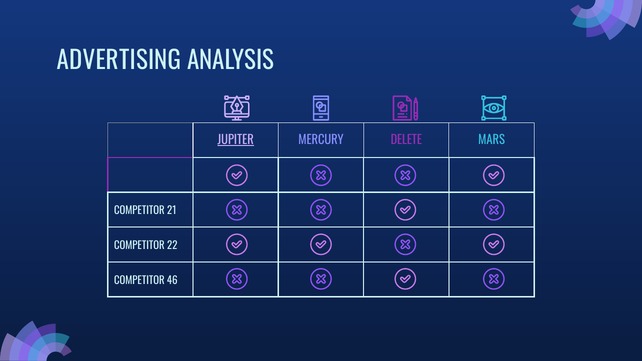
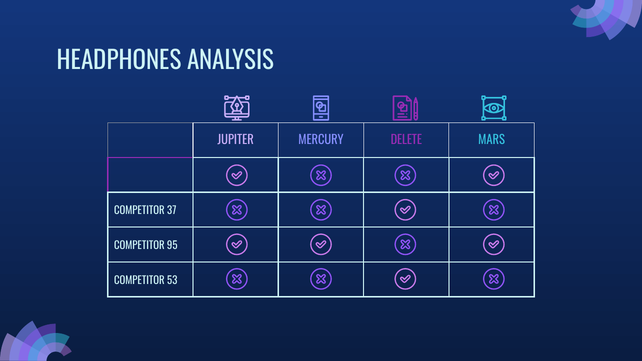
ADVERTISING: ADVERTISING -> HEADPHONES
JUPITER underline: present -> none
21: 21 -> 37
22: 22 -> 95
46: 46 -> 53
